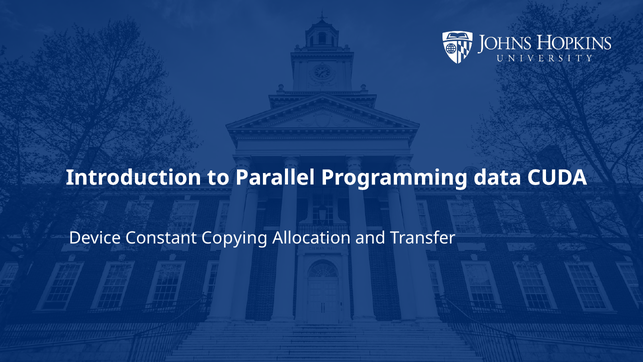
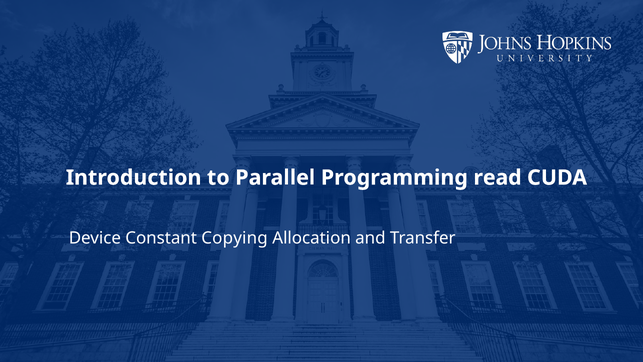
data: data -> read
